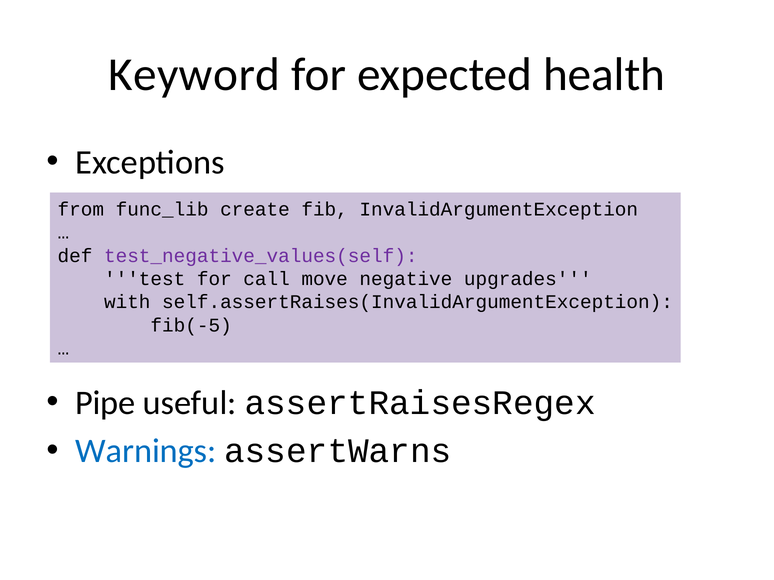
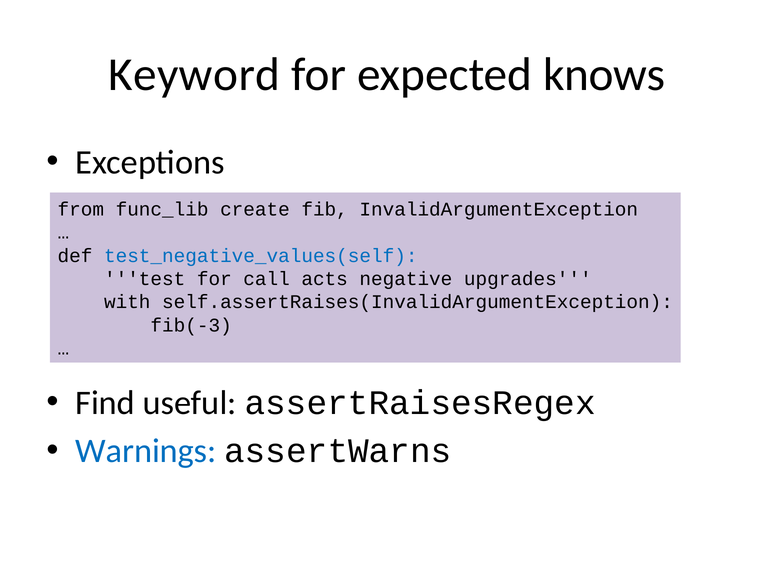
health: health -> knows
test_negative_values(self colour: purple -> blue
move: move -> acts
fib(-5: fib(-5 -> fib(-3
Pipe: Pipe -> Find
